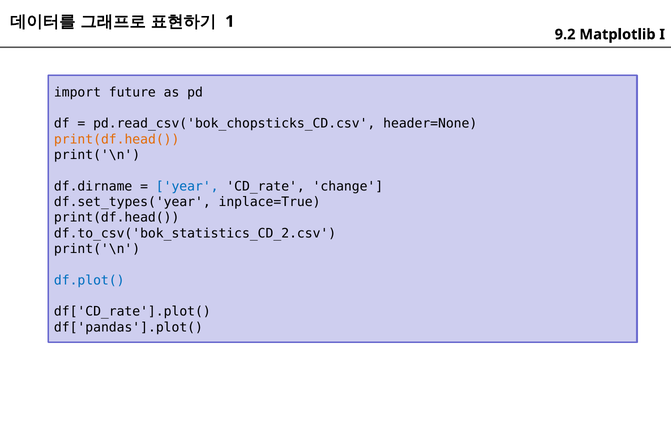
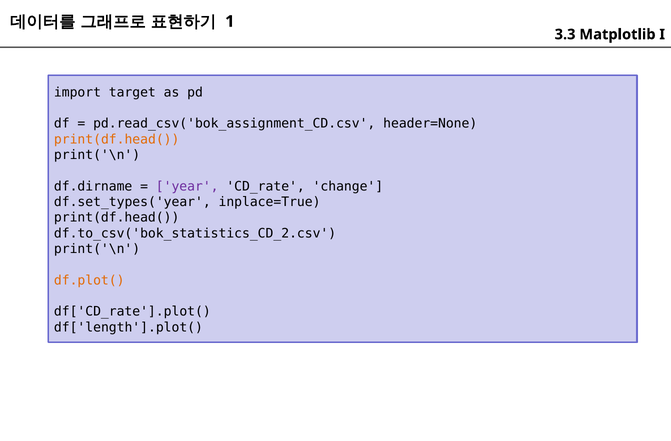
9.2: 9.2 -> 3.3
future: future -> target
pd.read_csv('bok_chopsticks_CD.csv: pd.read_csv('bok_chopsticks_CD.csv -> pd.read_csv('bok_assignment_CD.csv
year colour: blue -> purple
df.plot( colour: blue -> orange
df['pandas'].plot(: df['pandas'].plot( -> df['length'].plot(
